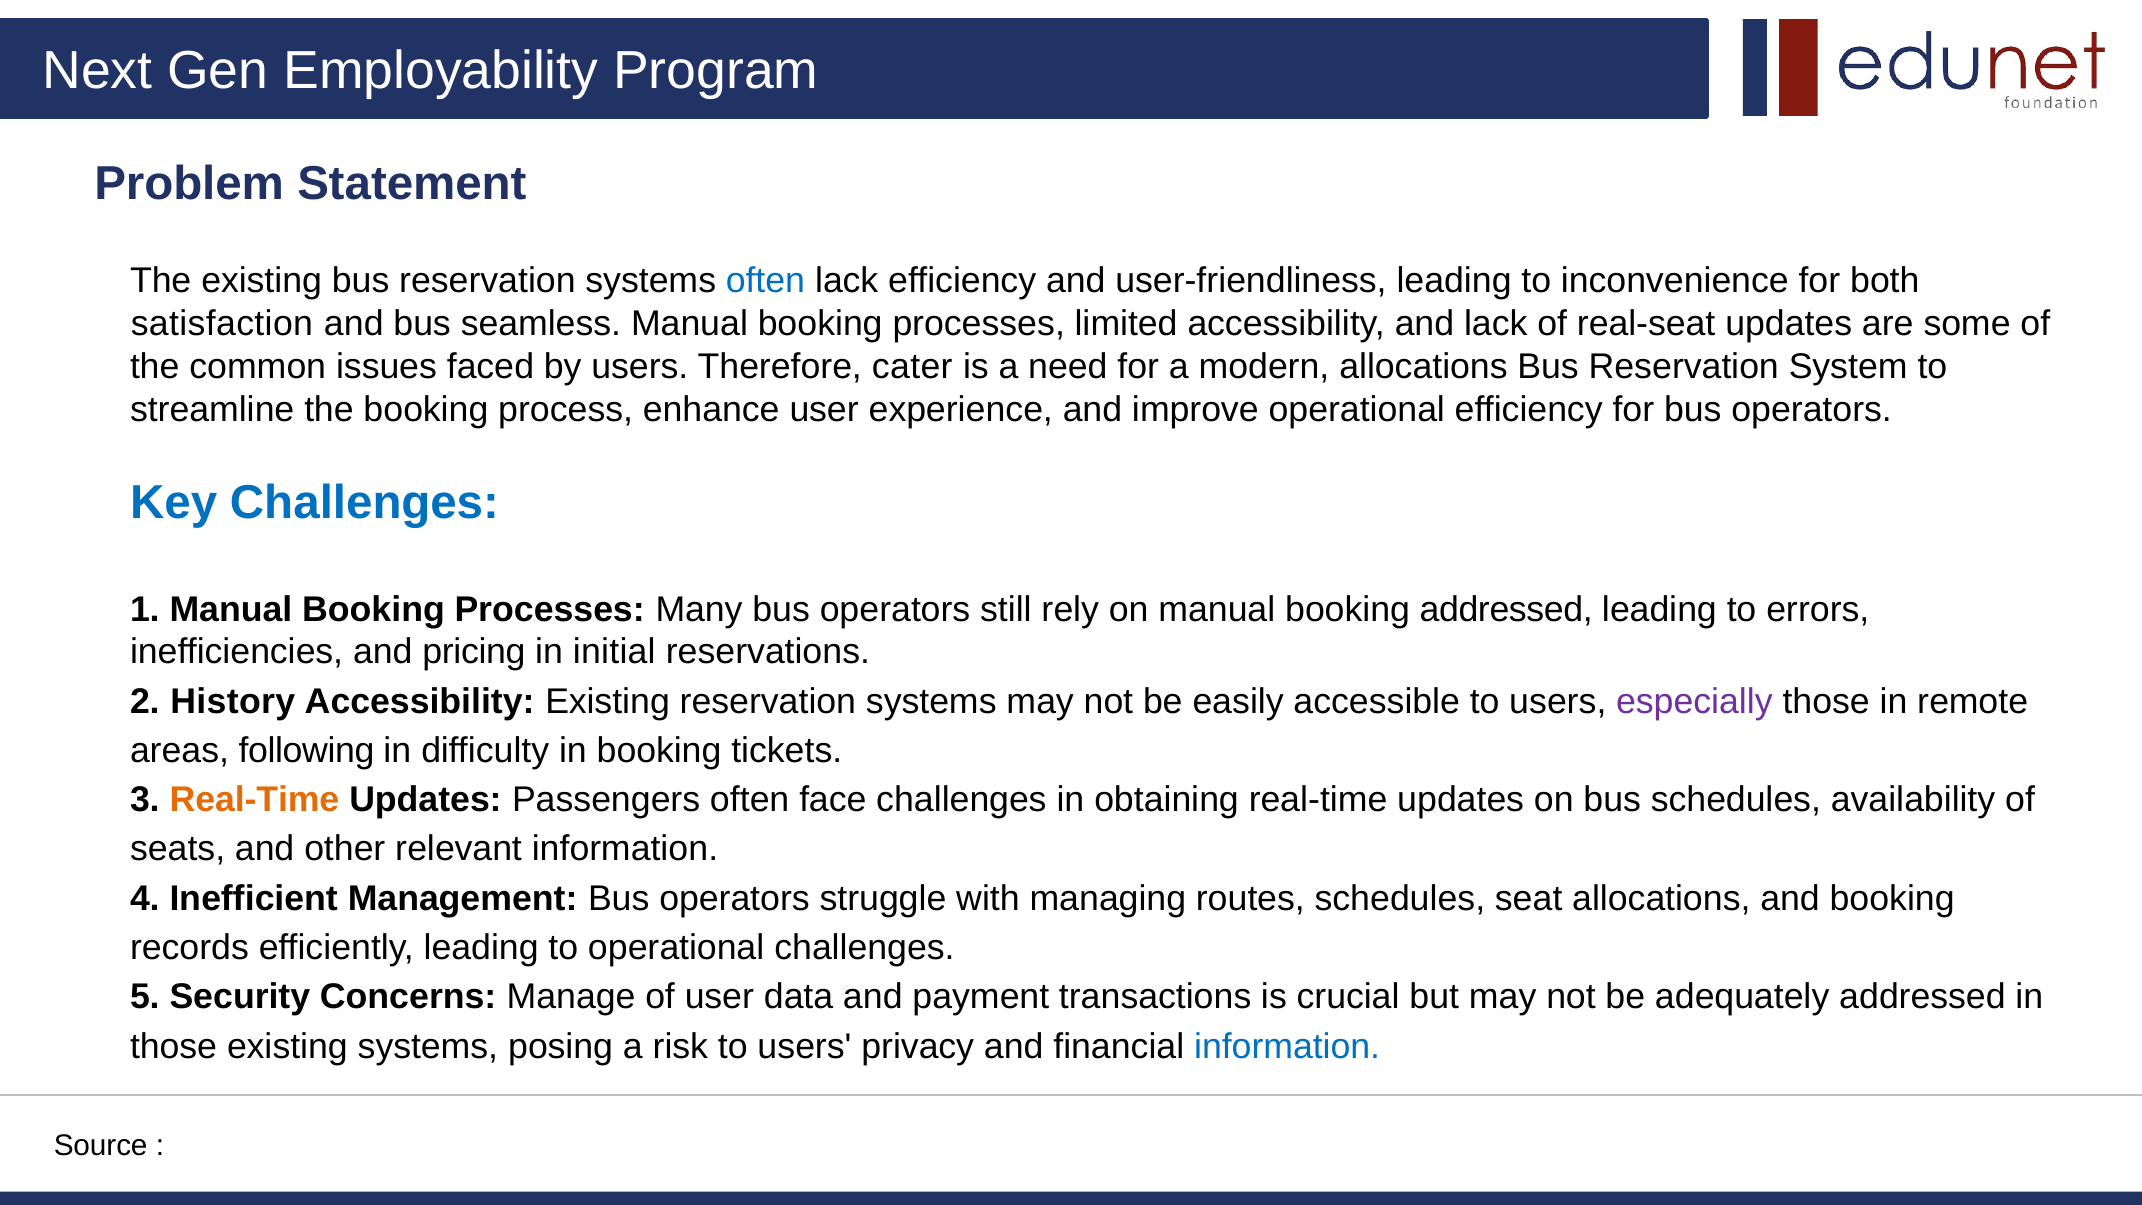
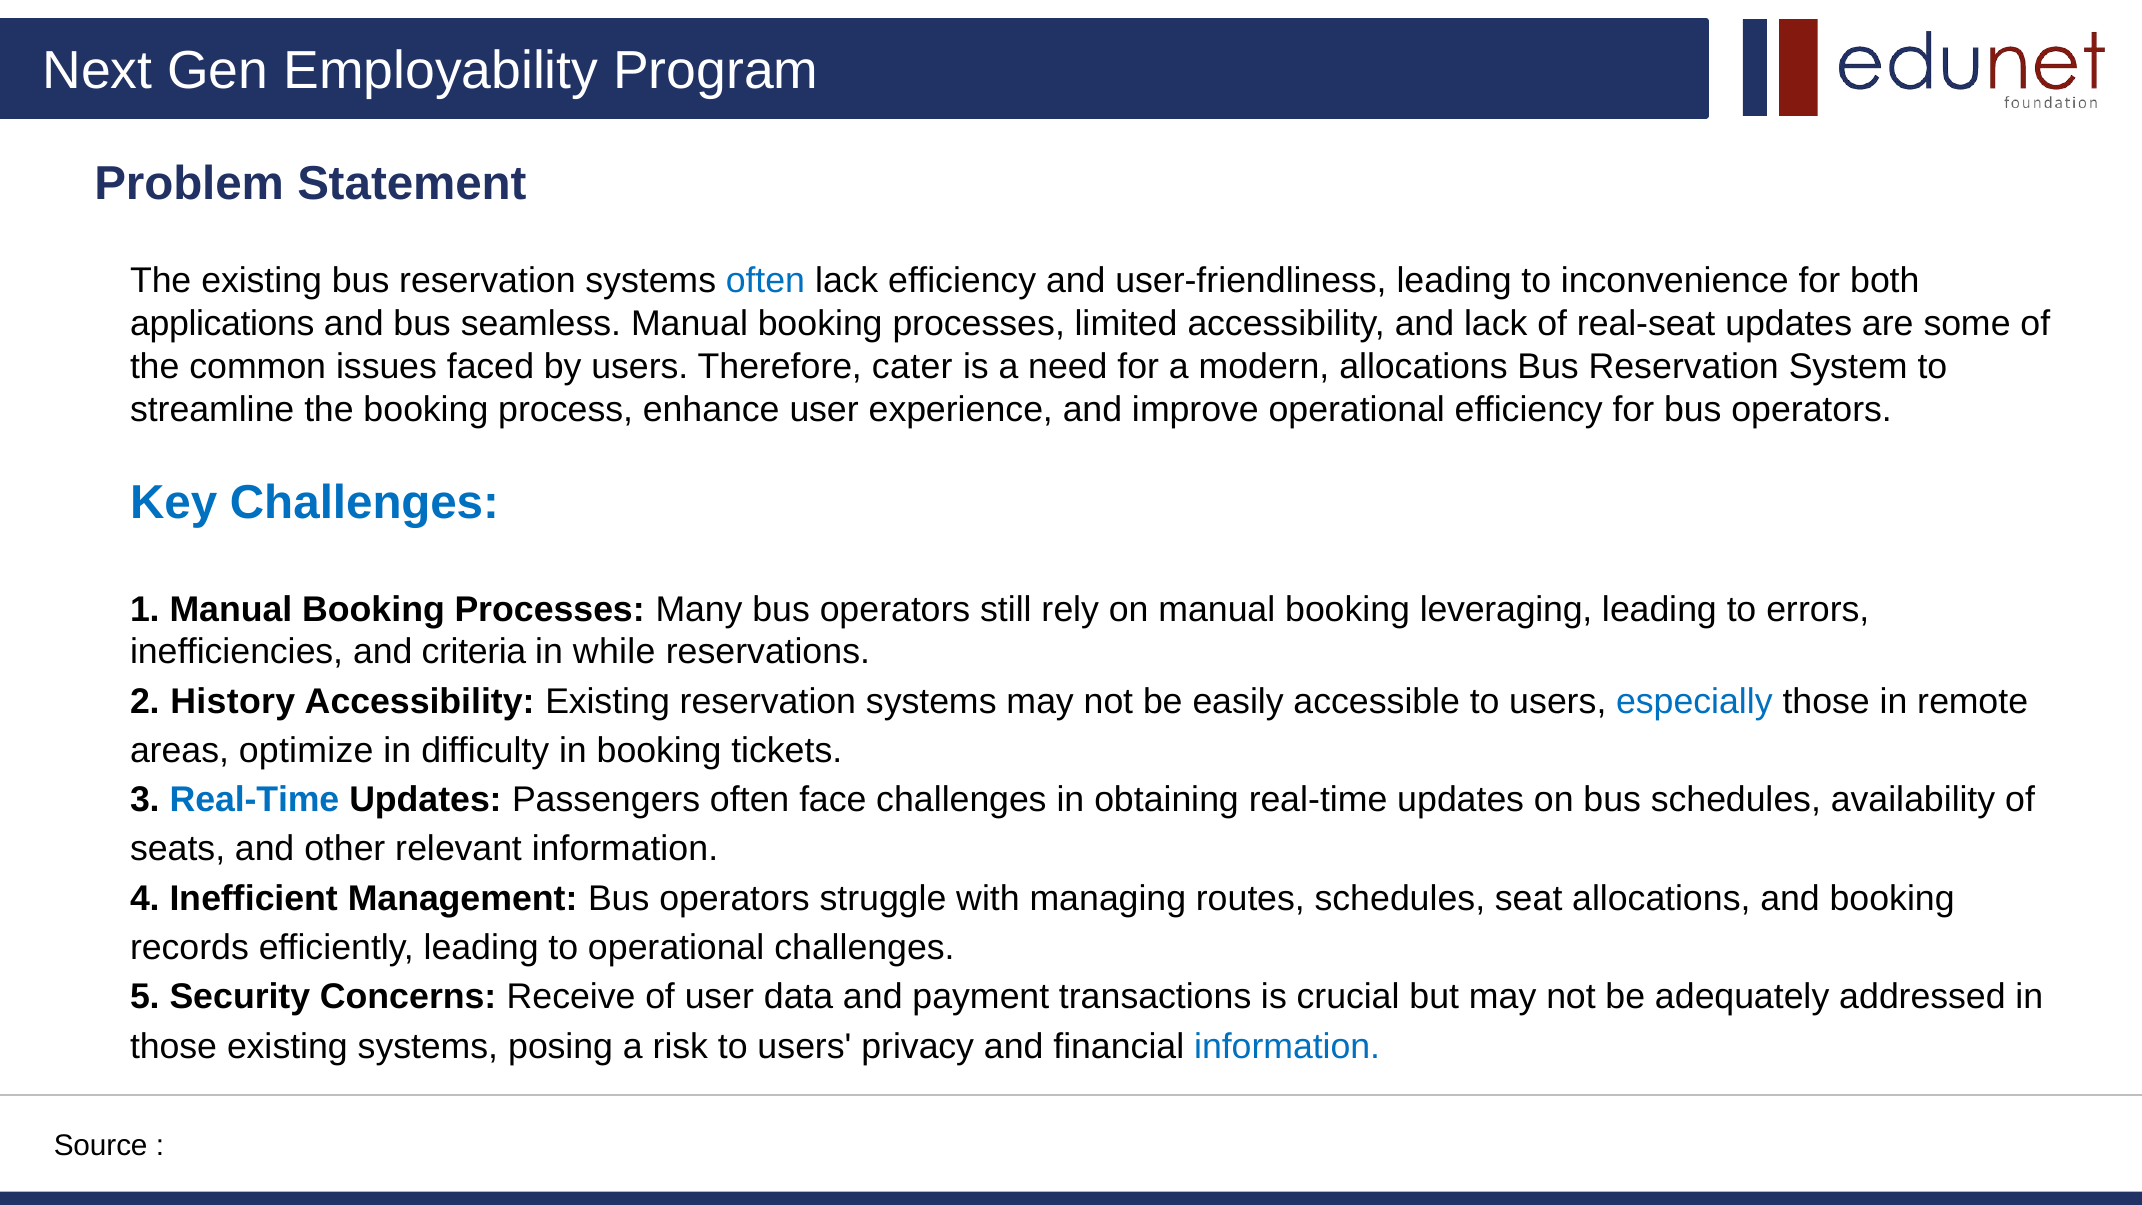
satisfaction: satisfaction -> applications
booking addressed: addressed -> leveraging
pricing: pricing -> criteria
initial: initial -> while
especially colour: purple -> blue
following: following -> optimize
Real-Time at (254, 800) colour: orange -> blue
Manage: Manage -> Receive
